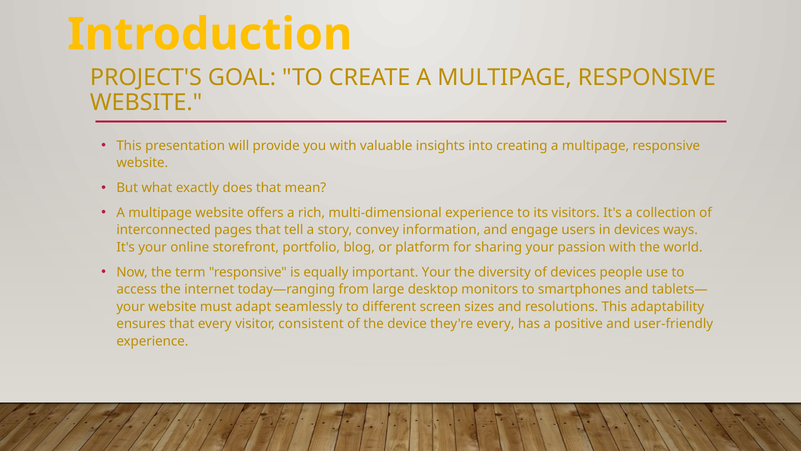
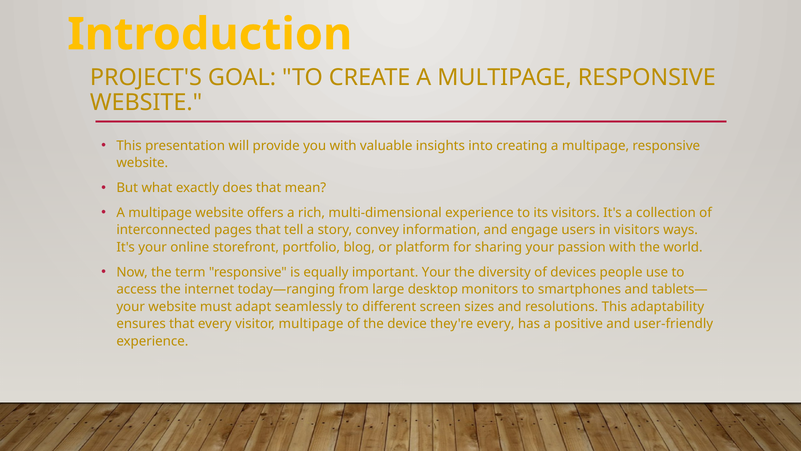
in devices: devices -> visitors
visitor consistent: consistent -> multipage
